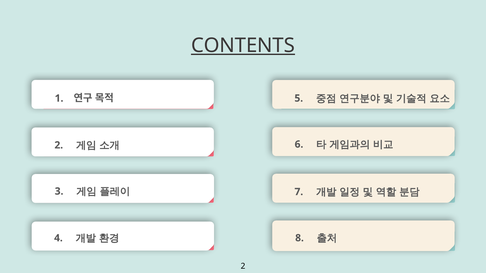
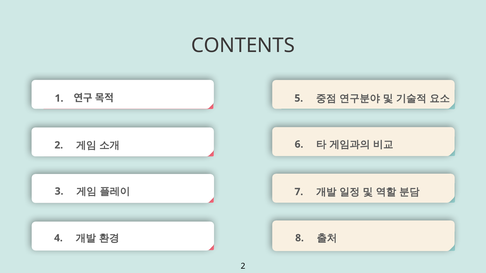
CONTENTS underline: present -> none
